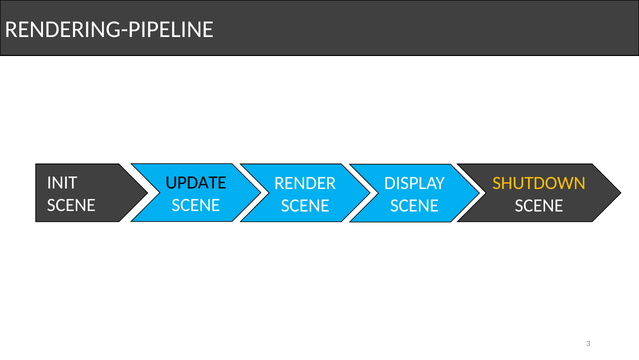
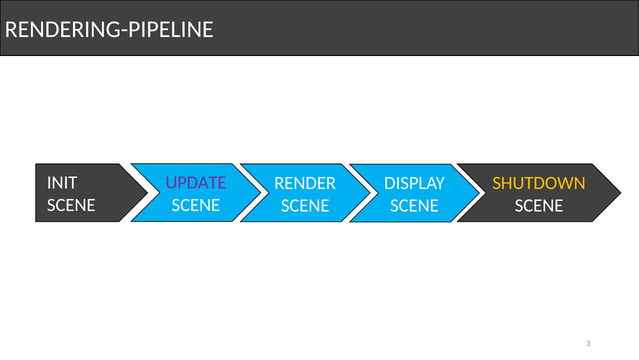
UPDATE colour: black -> purple
